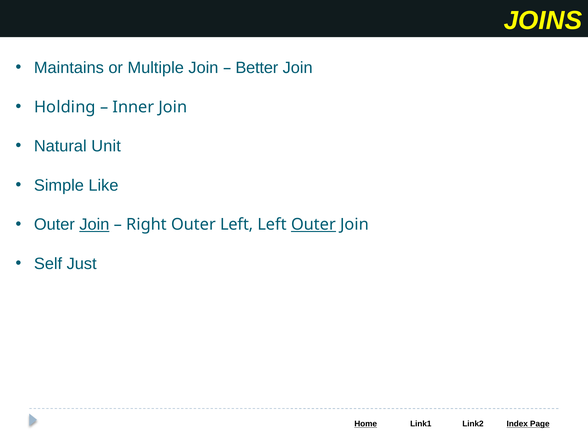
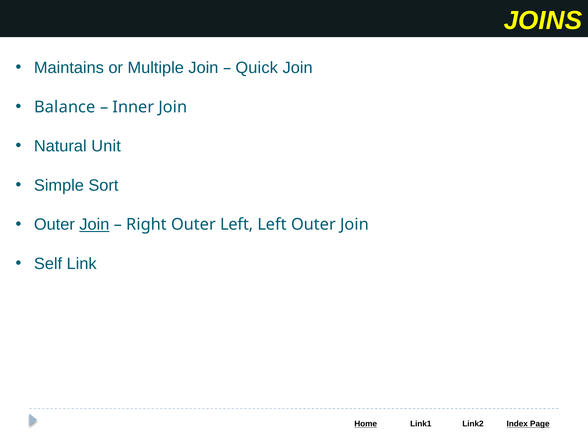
Better: Better -> Quick
Holding: Holding -> Balance
Like: Like -> Sort
Outer at (313, 225) underline: present -> none
Just: Just -> Link
